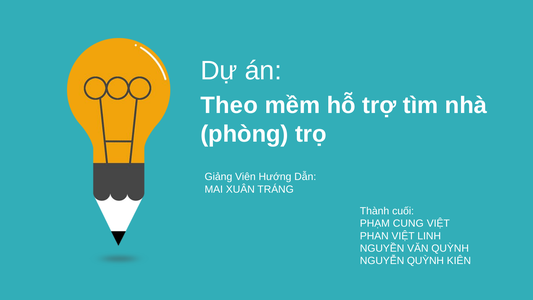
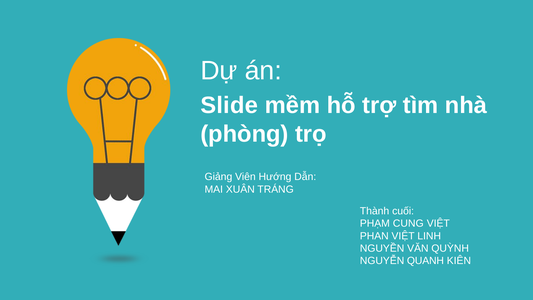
Theo: Theo -> Slide
NGUYỄN QUỲNH: QUỲNH -> QUANH
